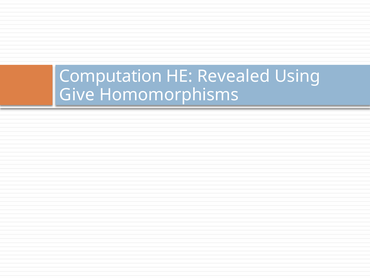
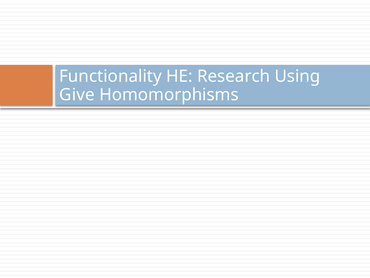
Computation: Computation -> Functionality
Revealed: Revealed -> Research
